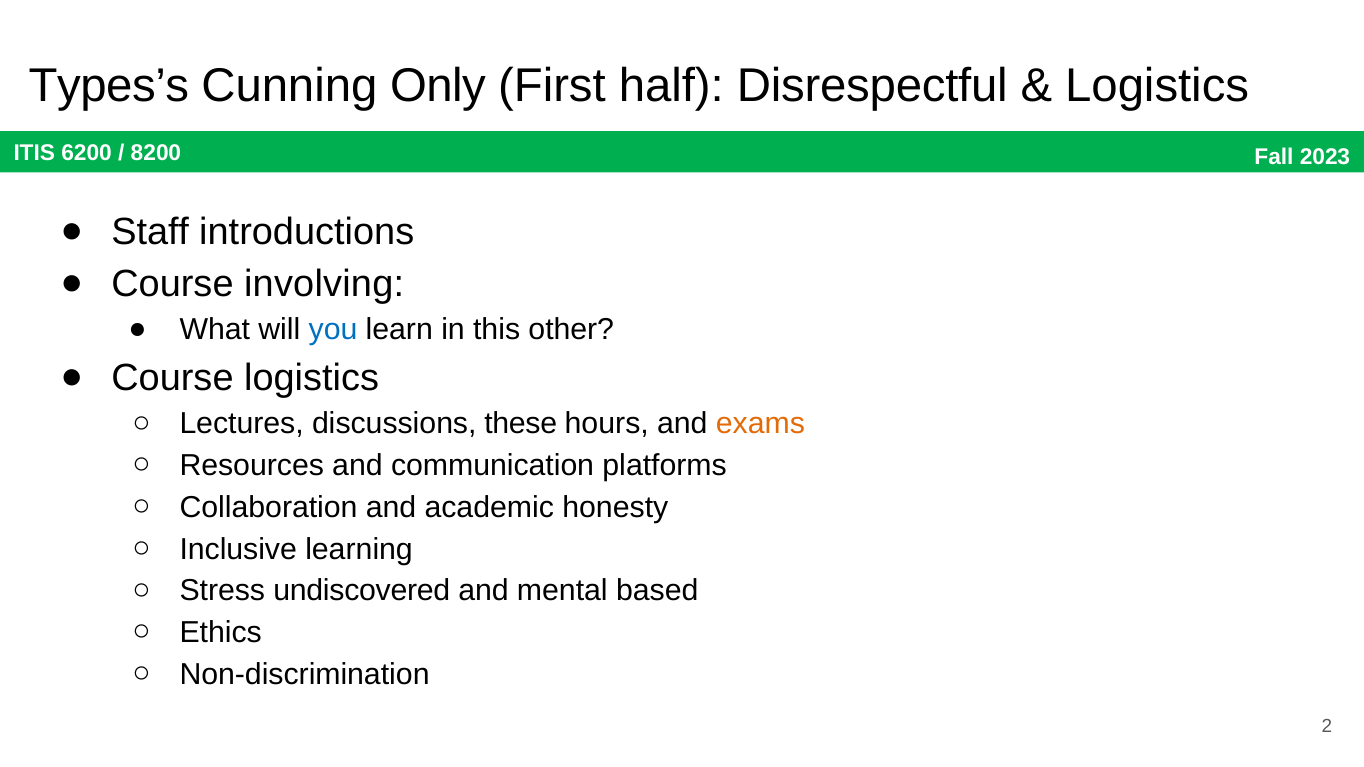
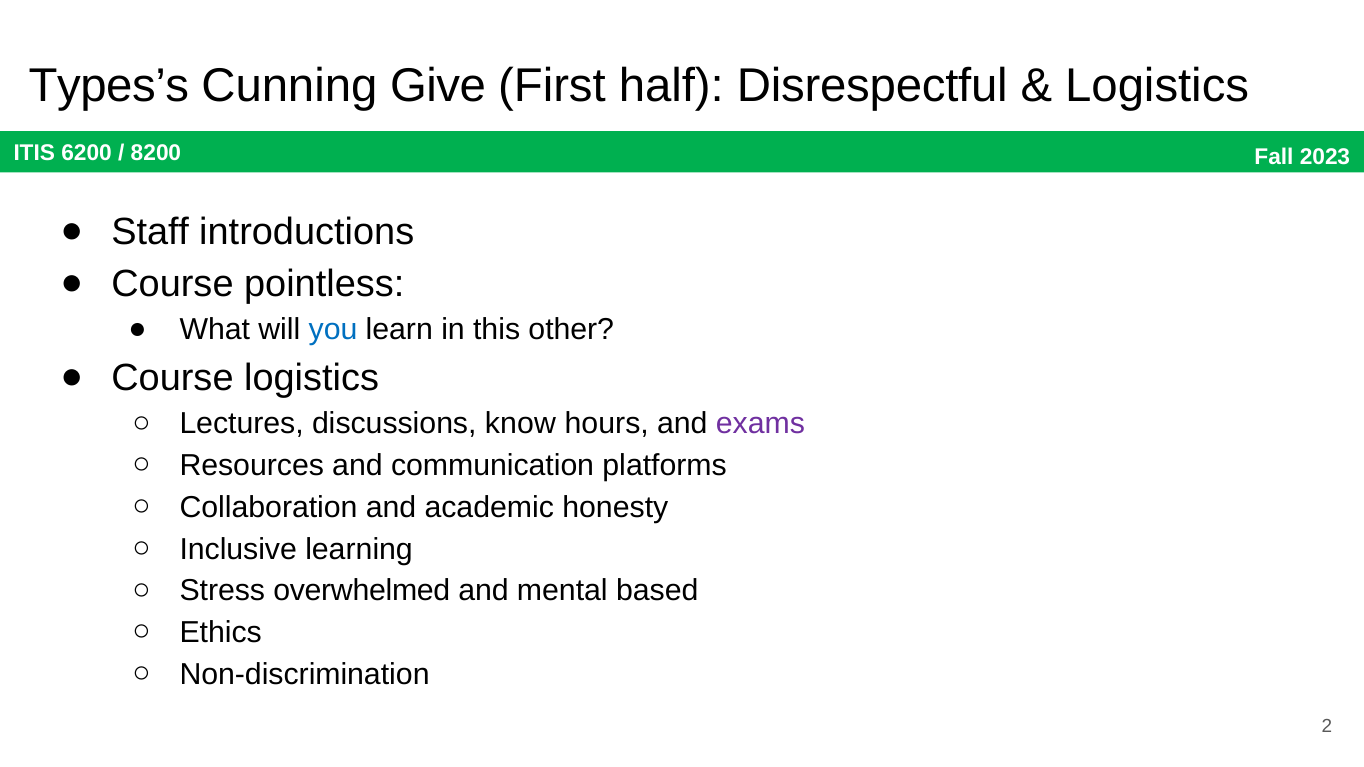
Only: Only -> Give
involving: involving -> pointless
these: these -> know
exams colour: orange -> purple
undiscovered: undiscovered -> overwhelmed
